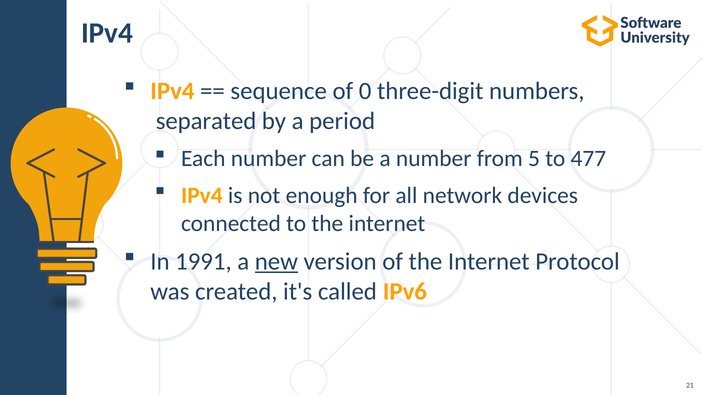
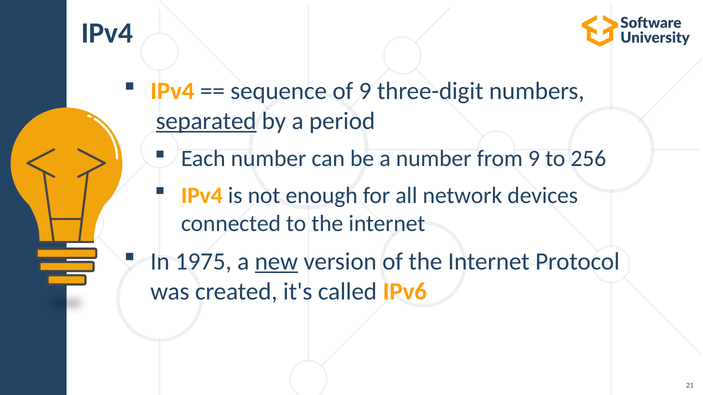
of 0: 0 -> 9
separated underline: none -> present
from 5: 5 -> 9
477: 477 -> 256
1991: 1991 -> 1975
